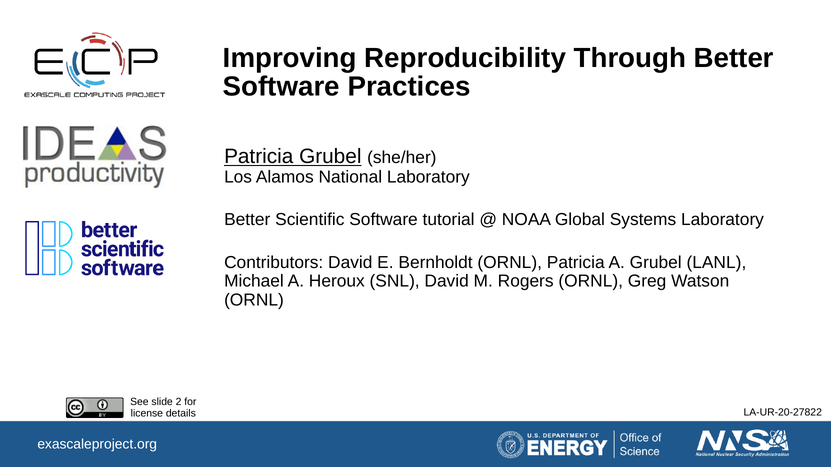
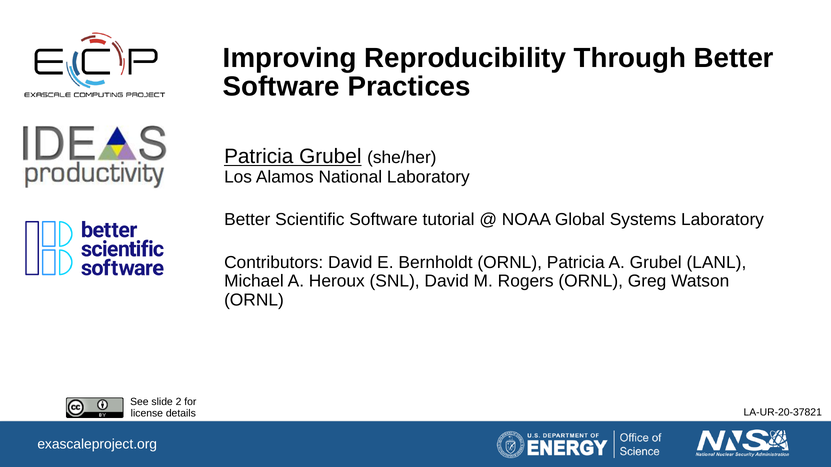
LA-UR-20-27822: LA-UR-20-27822 -> LA-UR-20-37821
